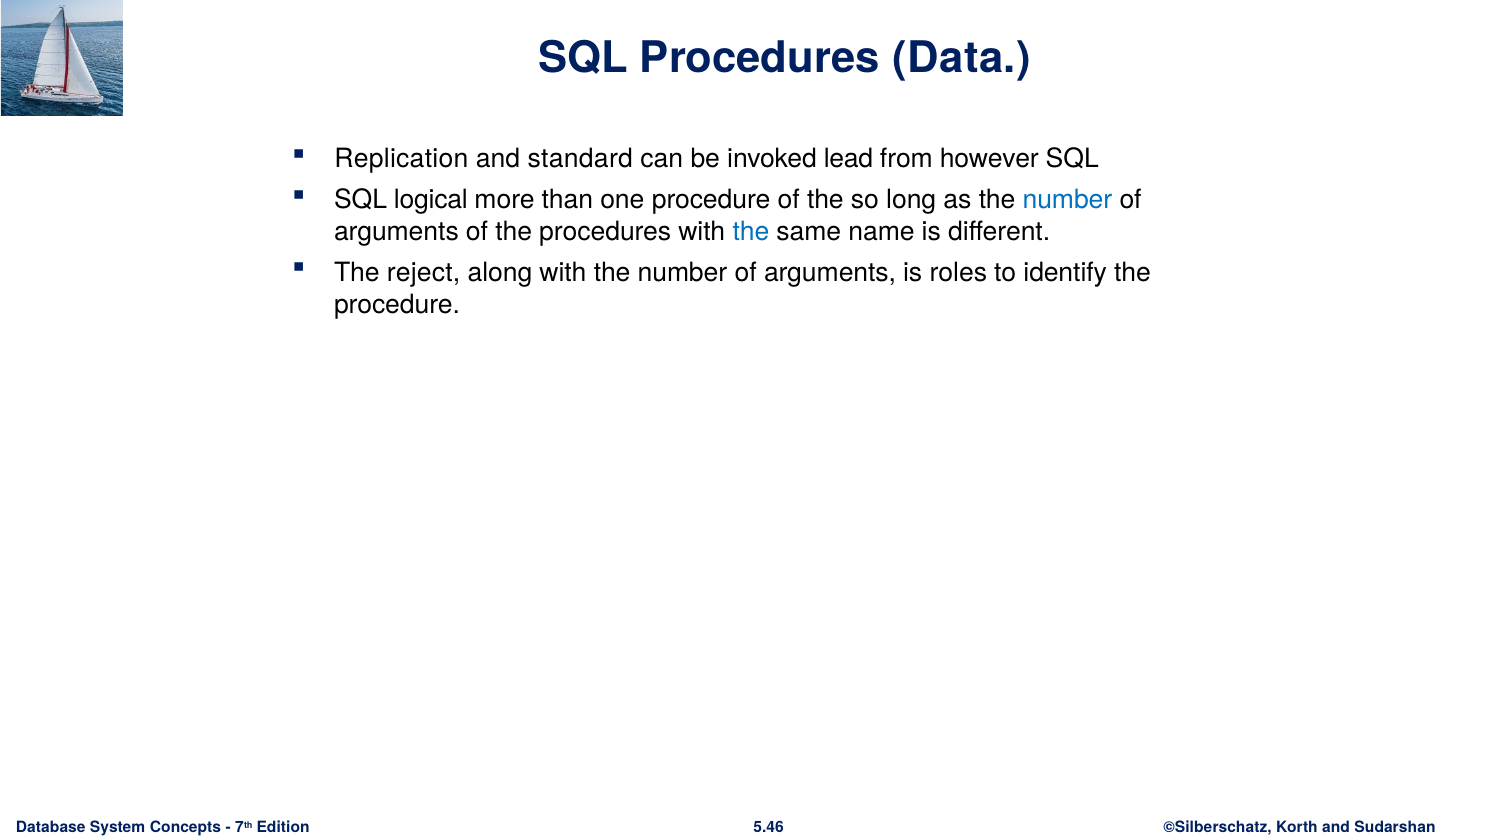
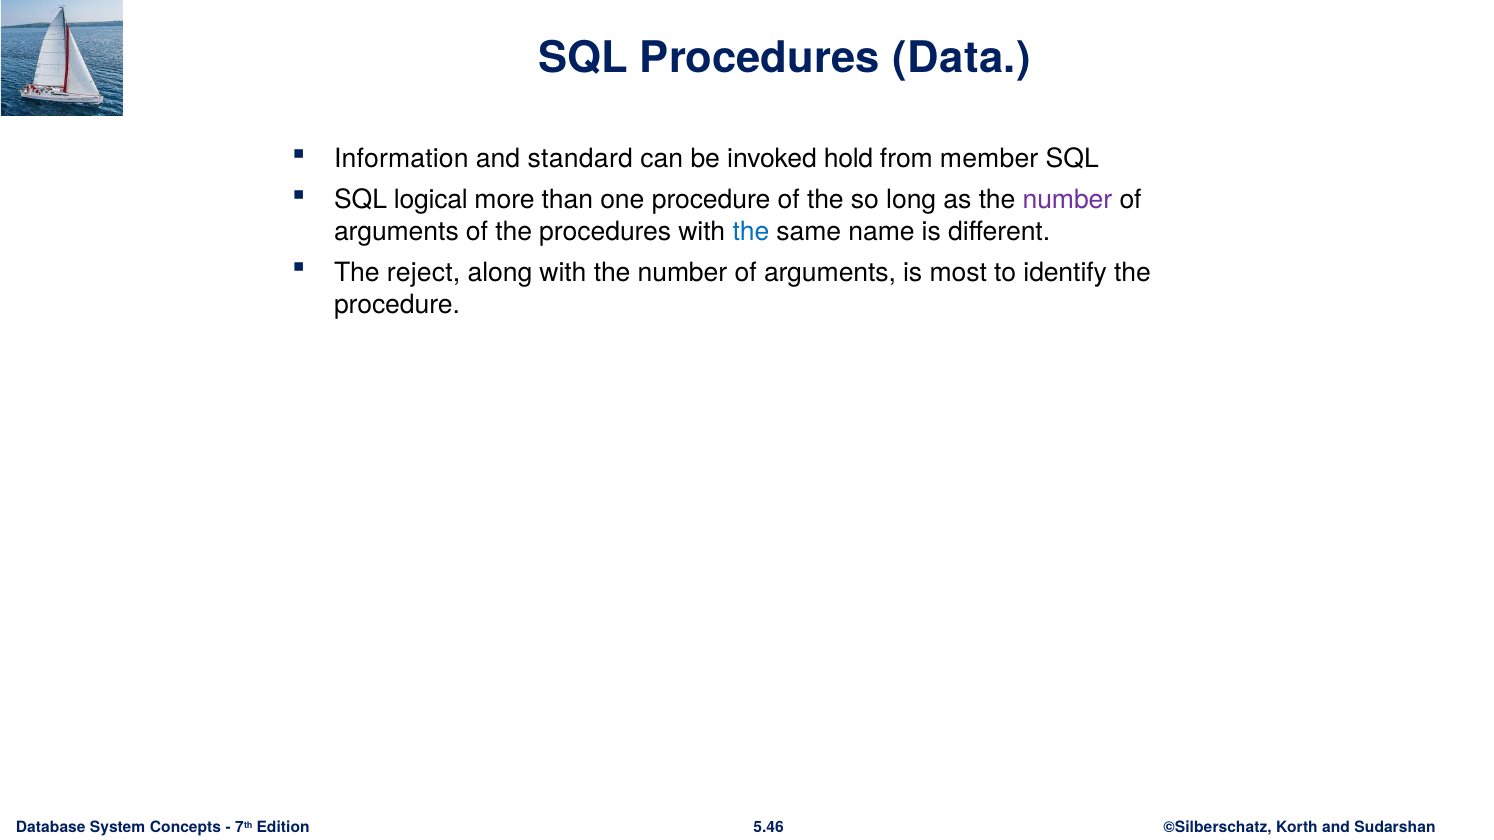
Replication: Replication -> Information
lead: lead -> hold
however: however -> member
number at (1067, 200) colour: blue -> purple
roles: roles -> most
